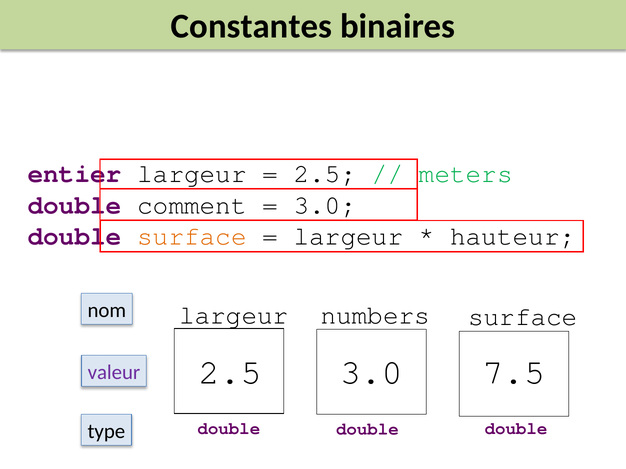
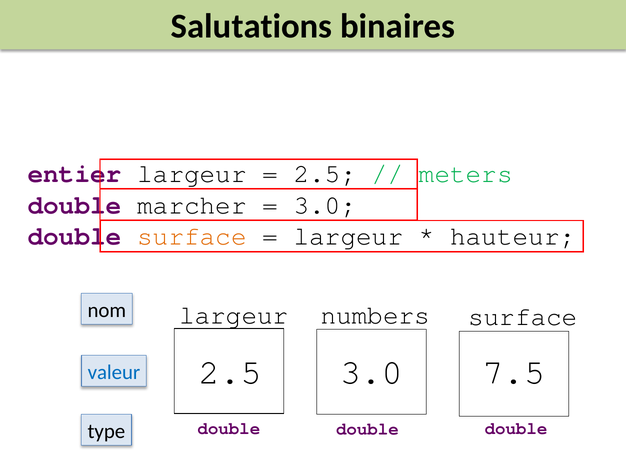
Constantes: Constantes -> Salutations
comment: comment -> marcher
valeur colour: purple -> blue
